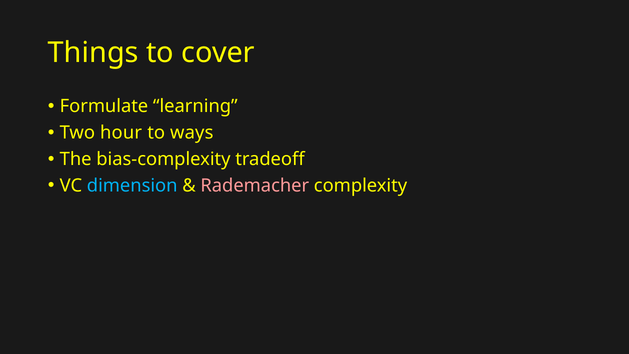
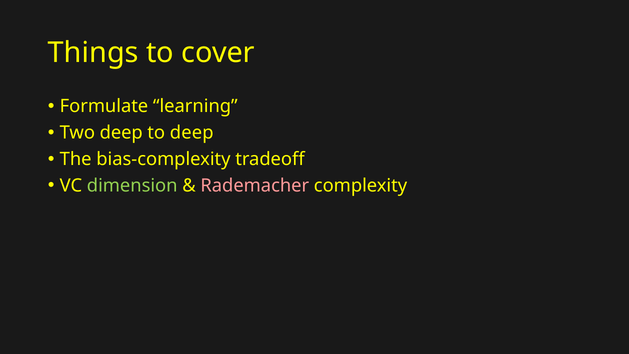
Two hour: hour -> deep
to ways: ways -> deep
dimension colour: light blue -> light green
